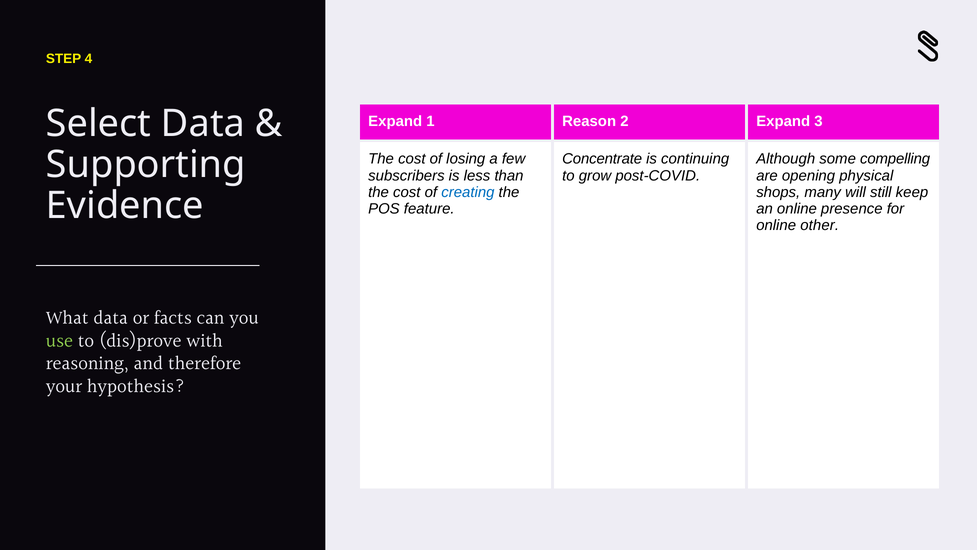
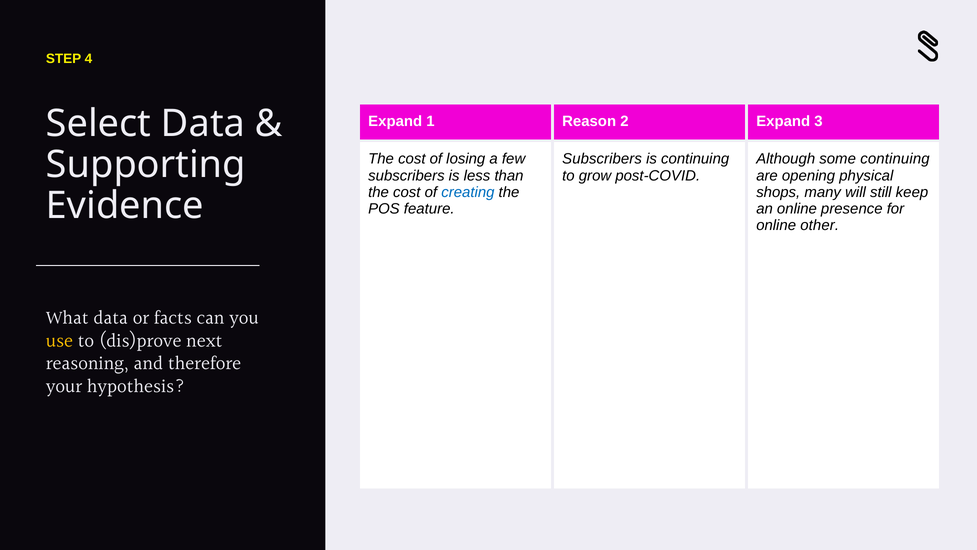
Concentrate at (602, 159): Concentrate -> Subscribers
some compelling: compelling -> continuing
use colour: light green -> yellow
with: with -> next
